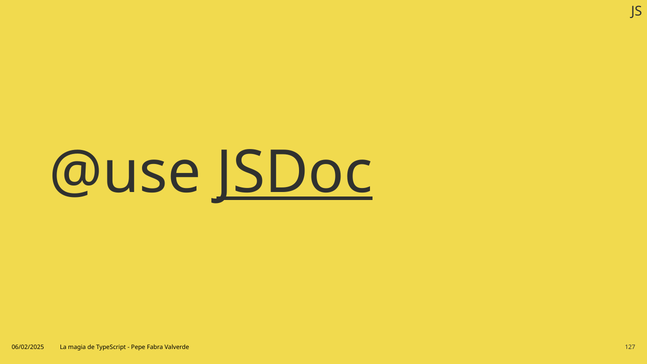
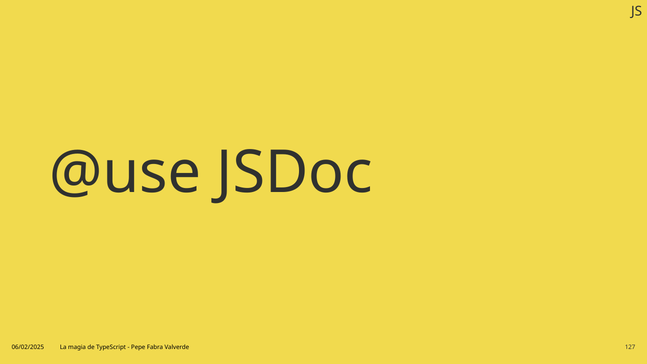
JSDoc underline: present -> none
